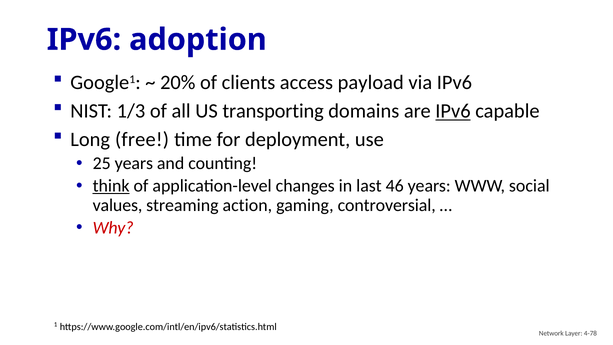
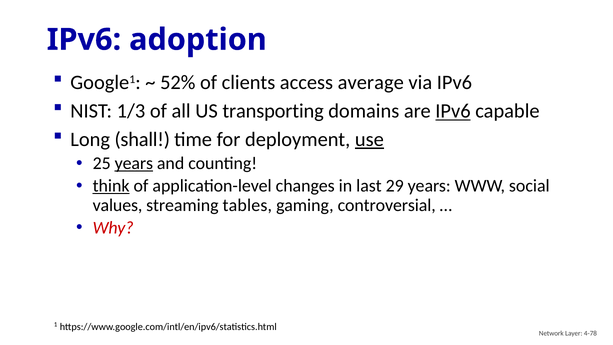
20%: 20% -> 52%
payload: payload -> average
free: free -> shall
use underline: none -> present
years at (134, 163) underline: none -> present
46: 46 -> 29
action: action -> tables
